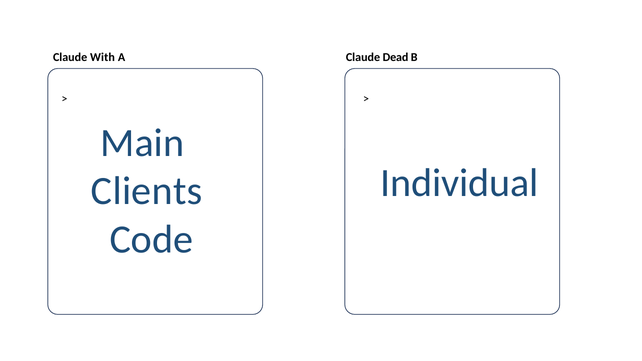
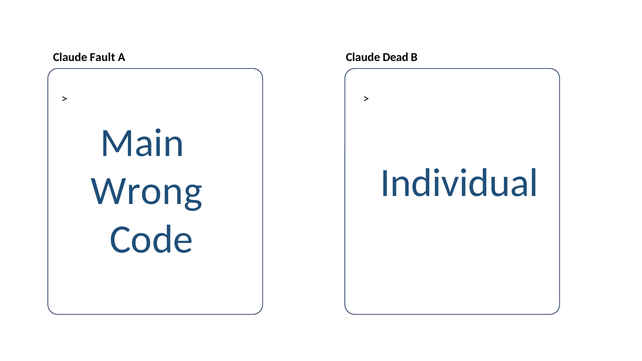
With: With -> Fault
Clients: Clients -> Wrong
